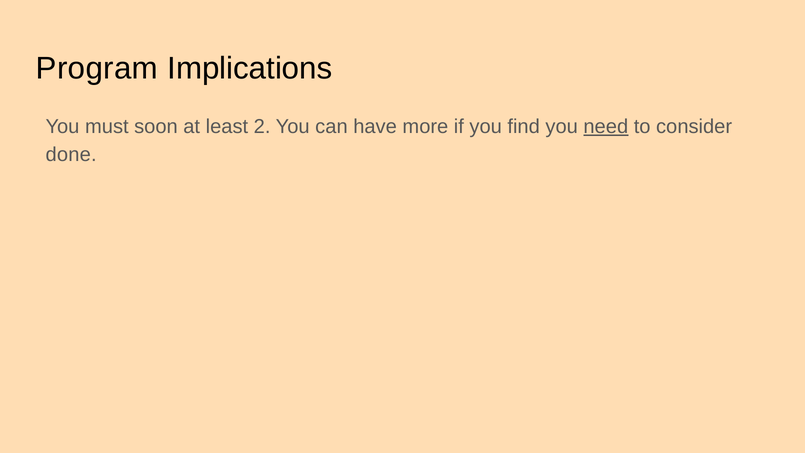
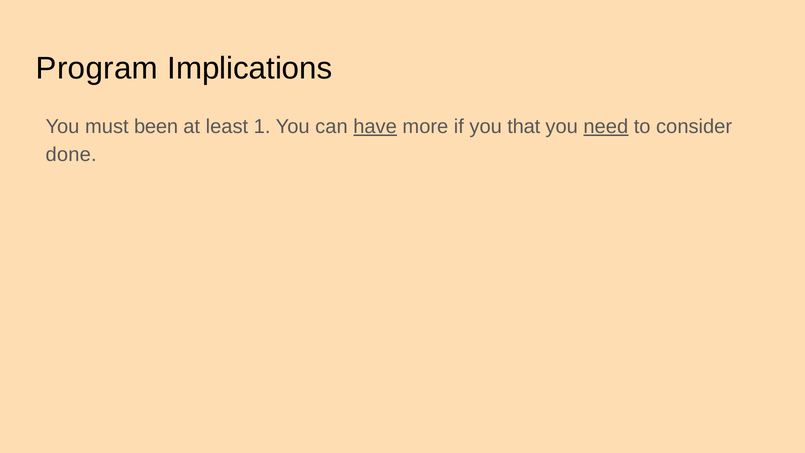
soon: soon -> been
2: 2 -> 1
have underline: none -> present
find: find -> that
